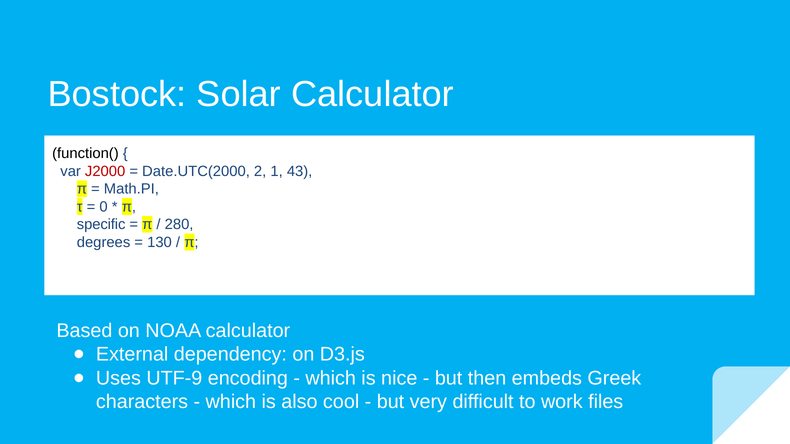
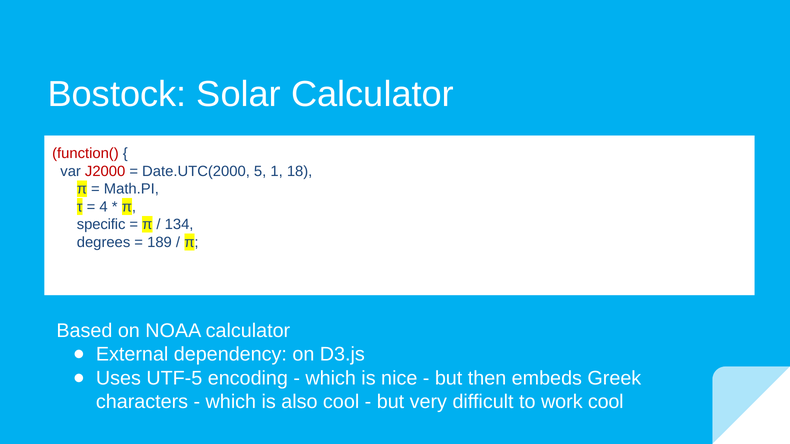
function( colour: black -> red
2: 2 -> 5
43: 43 -> 18
0: 0 -> 4
280: 280 -> 134
130: 130 -> 189
UTF-9: UTF-9 -> UTF-5
work files: files -> cool
